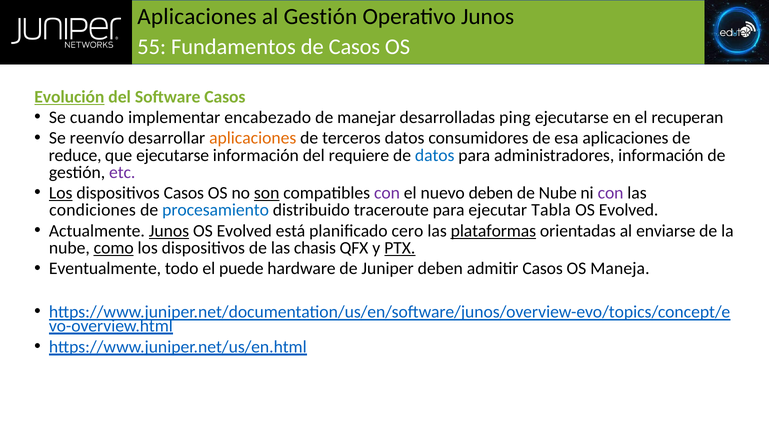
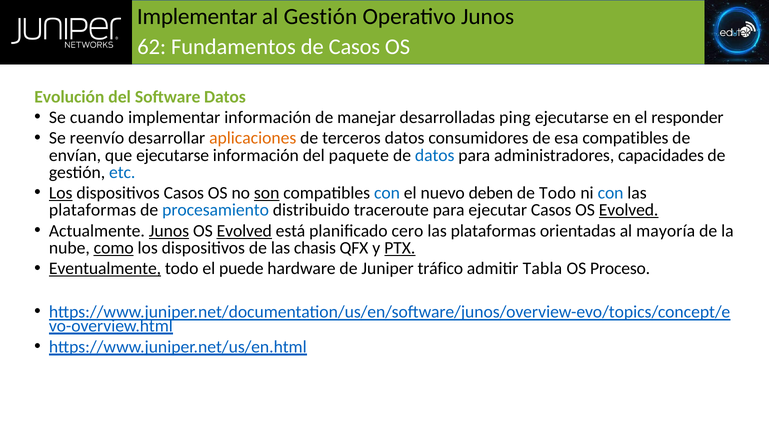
Aplicaciones at (197, 17): Aplicaciones -> Implementar
55: 55 -> 62
Evolución underline: present -> none
Software Casos: Casos -> Datos
implementar encabezado: encabezado -> información
recuperan: recuperan -> responder
esa aplicaciones: aplicaciones -> compatibles
reduce: reduce -> envían
requiere: requiere -> paquete
administradores información: información -> capacidades
etc colour: purple -> blue
con at (387, 193) colour: purple -> blue
de Nube: Nube -> Todo
con at (611, 193) colour: purple -> blue
condiciones at (93, 210): condiciones -> plataformas
ejecutar Tabla: Tabla -> Casos
Evolved at (629, 210) underline: none -> present
Evolved at (244, 231) underline: none -> present
plataformas at (493, 231) underline: present -> none
enviarse: enviarse -> mayoría
Eventualmente underline: none -> present
Juniper deben: deben -> tráfico
admitir Casos: Casos -> Tabla
Maneja: Maneja -> Proceso
